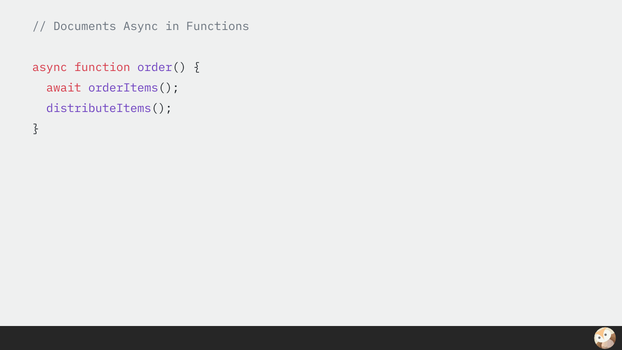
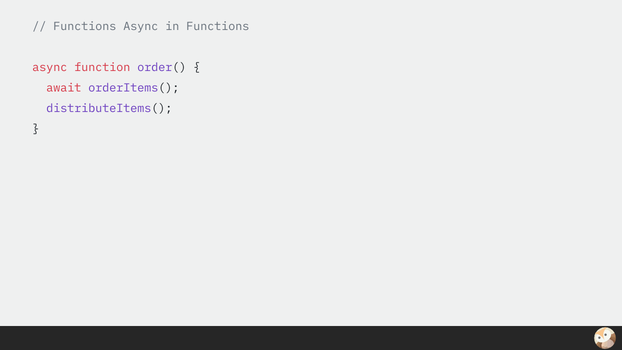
Documents at (85, 27): Documents -> Functions
